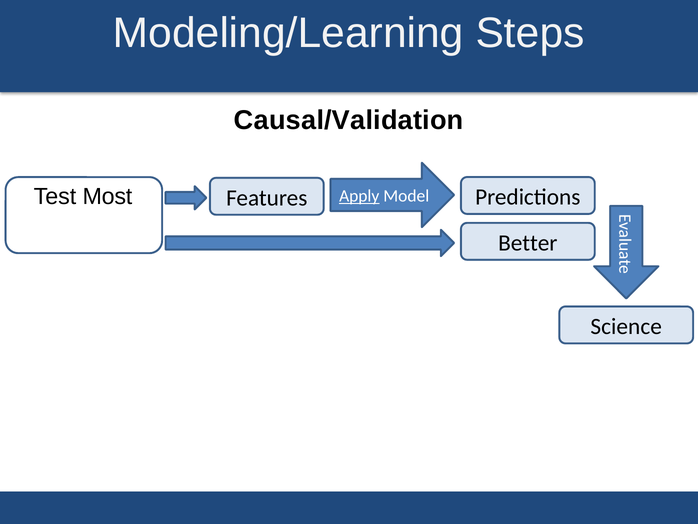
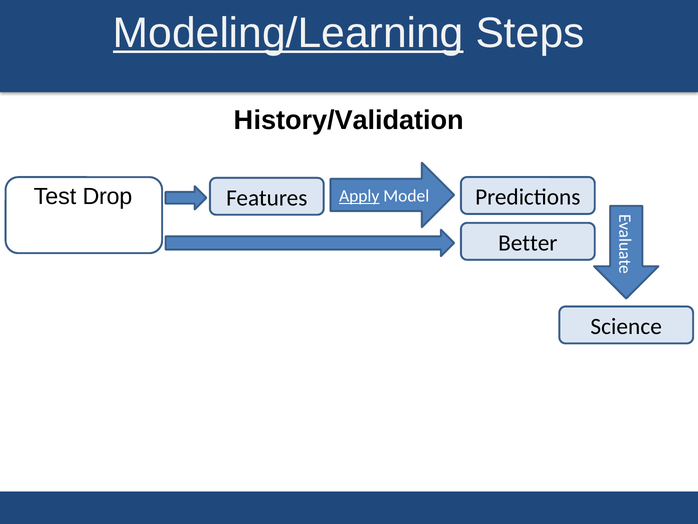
Modeling/Learning underline: none -> present
Causal/Validation: Causal/Validation -> History/Validation
Most: Most -> Drop
